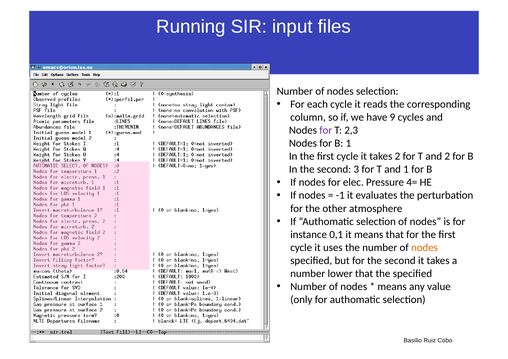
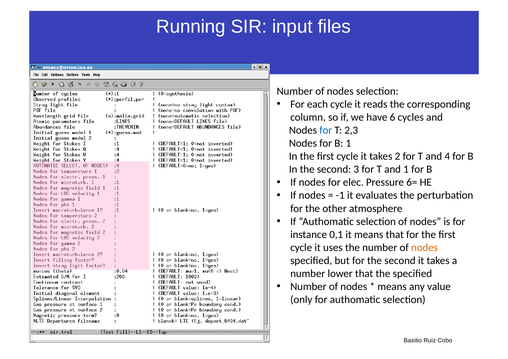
9: 9 -> 6
for at (326, 130) colour: purple -> blue
and 2: 2 -> 4
4=: 4= -> 6=
